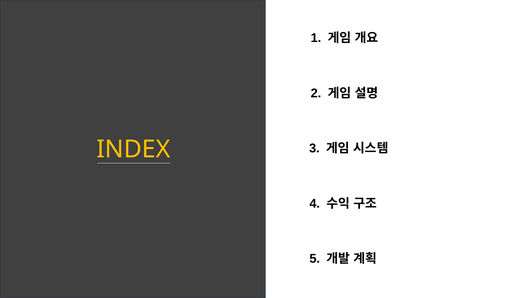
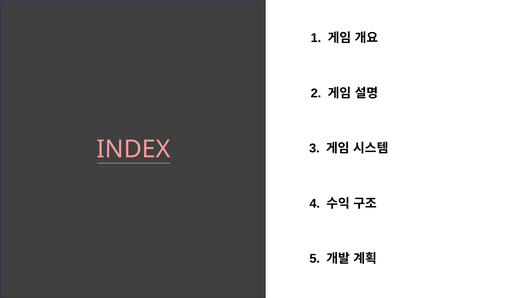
INDEX colour: yellow -> pink
